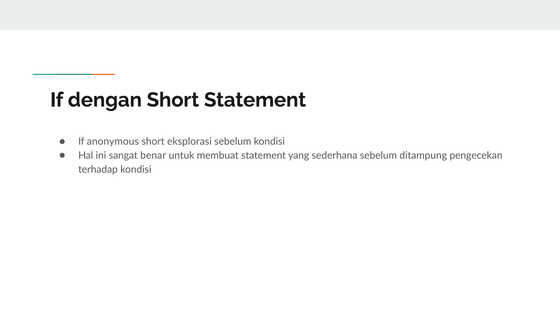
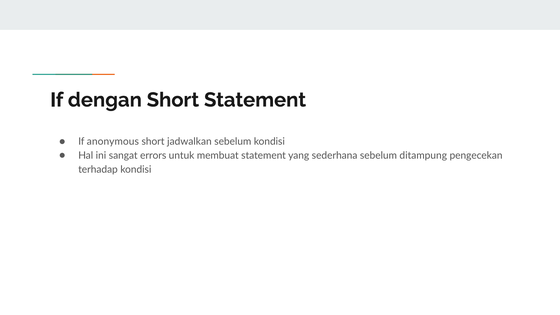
eksplorasi: eksplorasi -> jadwalkan
benar: benar -> errors
